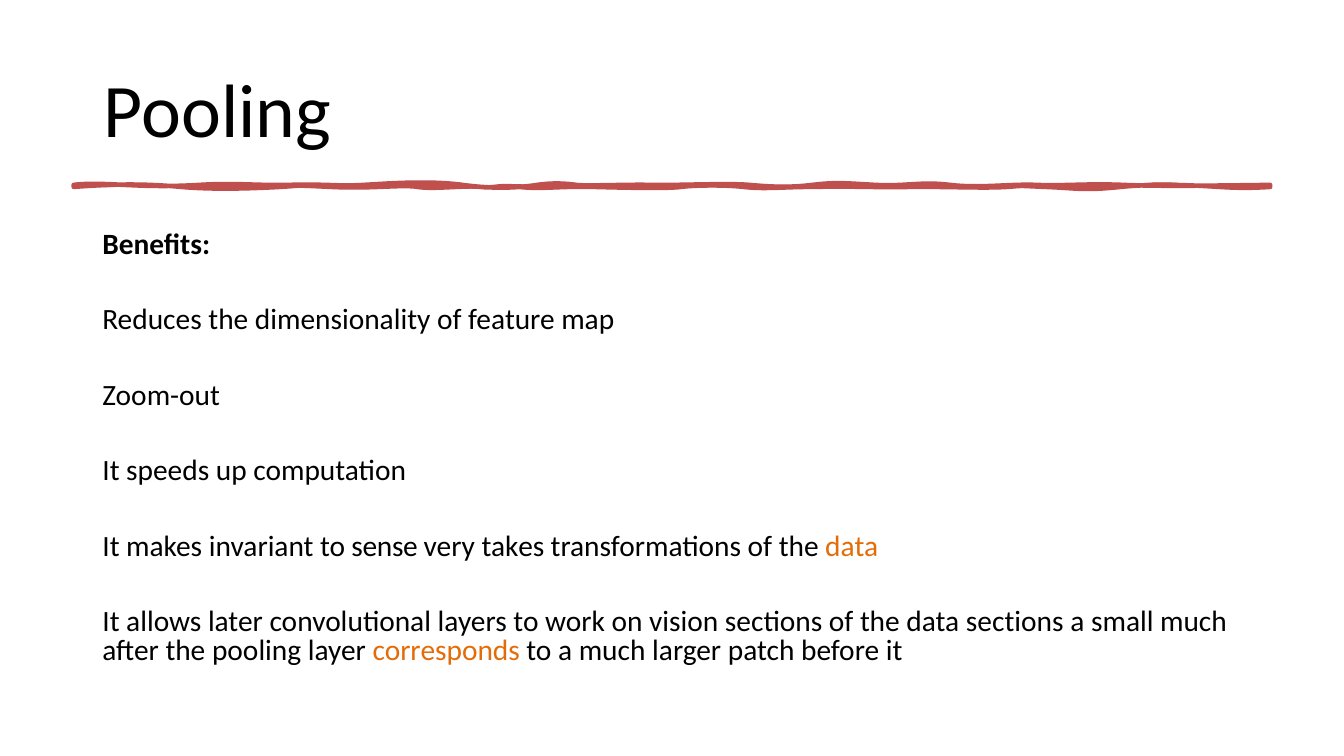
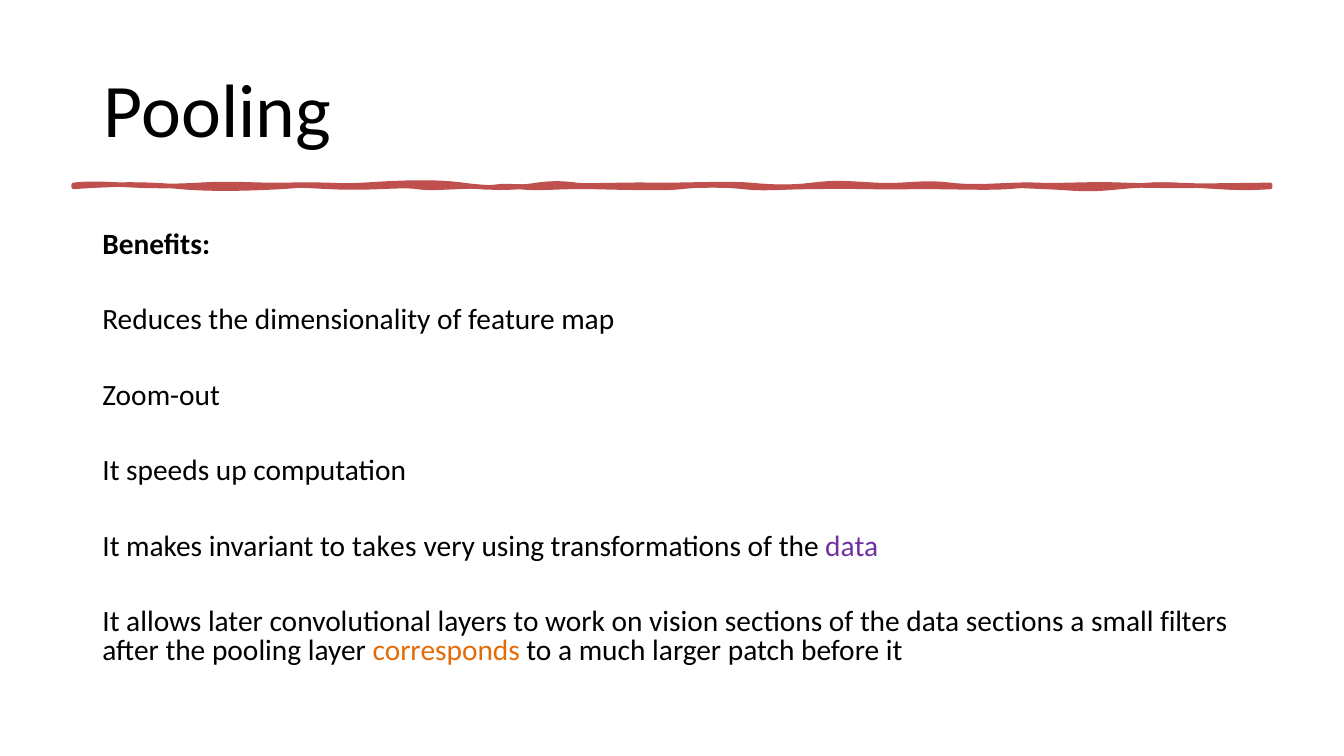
sense: sense -> takes
takes: takes -> using
data at (852, 546) colour: orange -> purple
small much: much -> filters
